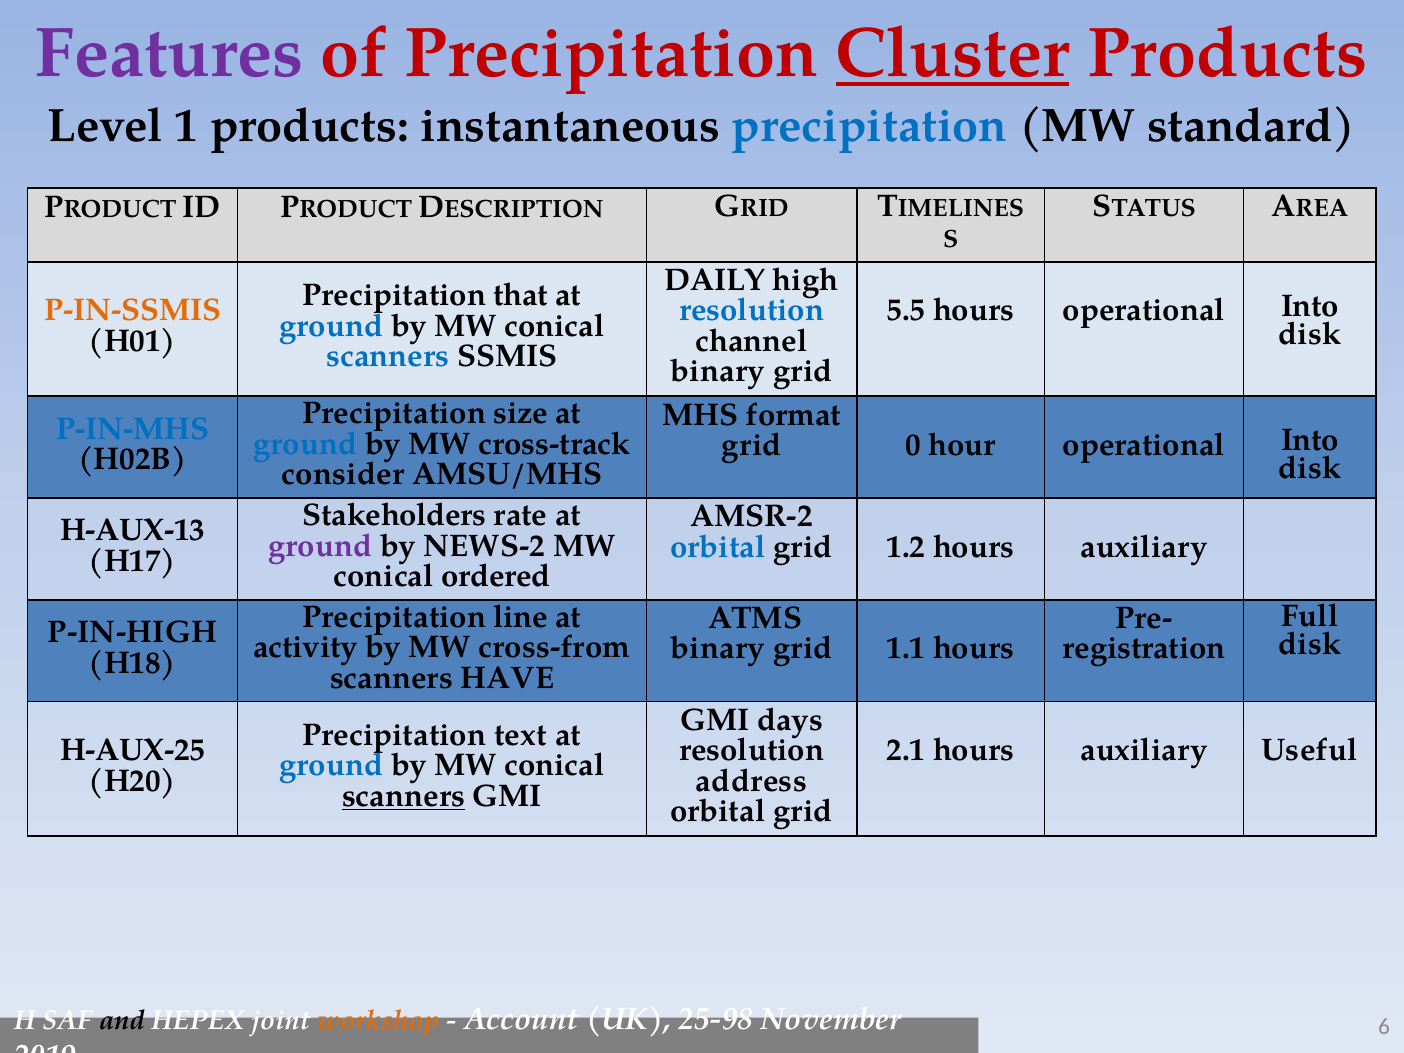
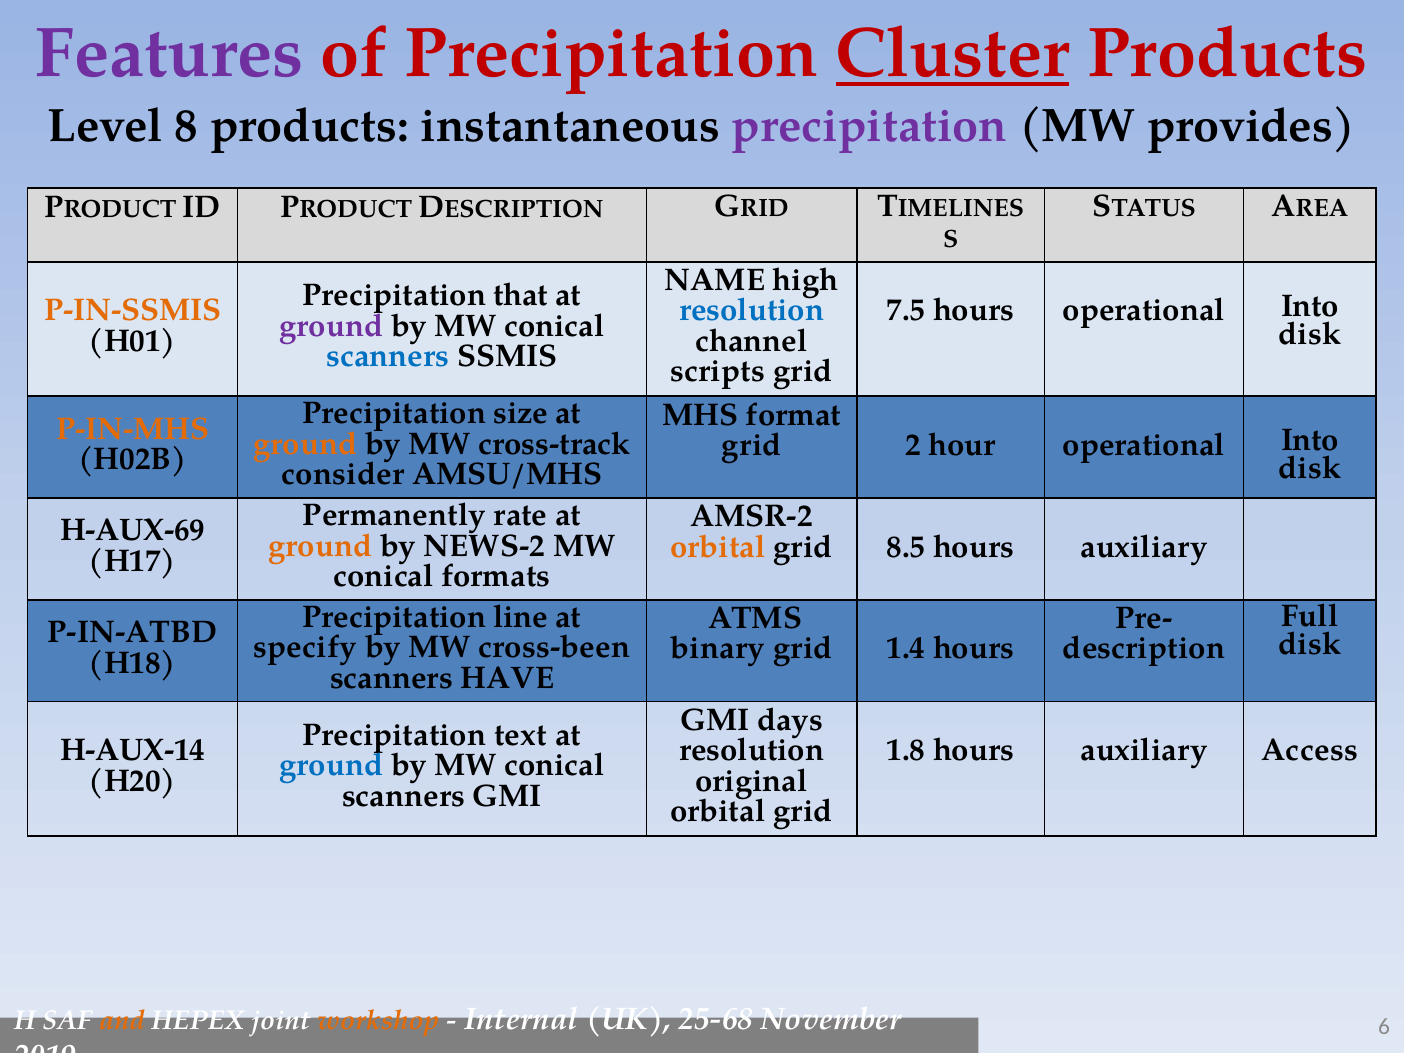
1: 1 -> 8
precipitation at (870, 126) colour: blue -> purple
standard: standard -> provides
DAILY: DAILY -> NAME
5.5: 5.5 -> 7.5
ground at (331, 326) colour: blue -> purple
binary at (718, 372): binary -> scripts
P-IN-MHS colour: blue -> orange
ground at (305, 444) colour: blue -> orange
0: 0 -> 2
Stakeholders: Stakeholders -> Permanently
H-AUX-13: H-AUX-13 -> H-AUX-69
ground at (320, 546) colour: purple -> orange
orbital at (718, 547) colour: blue -> orange
1.2: 1.2 -> 8.5
ordered: ordered -> formats
P-IN-HIGH: P-IN-HIGH -> P-IN-ATBD
activity: activity -> specify
cross-from: cross-from -> cross-been
1.1: 1.1 -> 1.4
registration at (1144, 649): registration -> description
H-AUX-25: H-AUX-25 -> H-AUX-14
2.1: 2.1 -> 1.8
Useful: Useful -> Access
address: address -> original
scanners at (404, 796) underline: present -> none
and colour: black -> orange
Account: Account -> Internal
25-98: 25-98 -> 25-68
